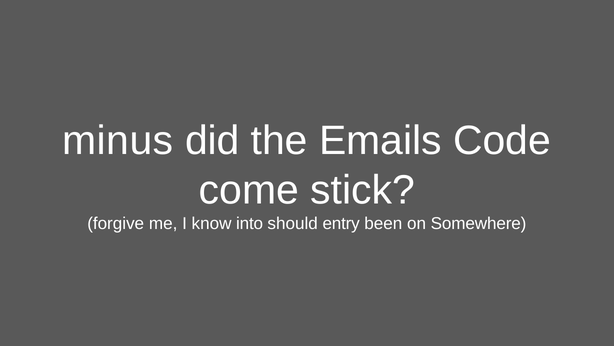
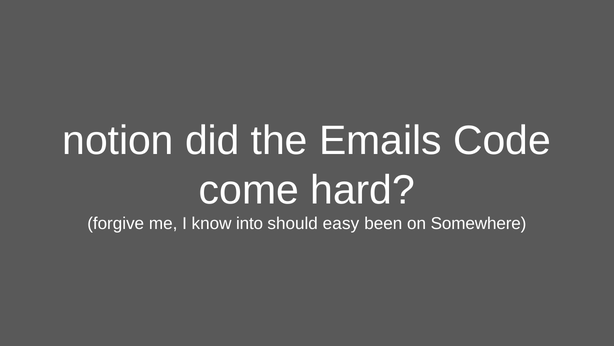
minus: minus -> notion
stick: stick -> hard
entry: entry -> easy
